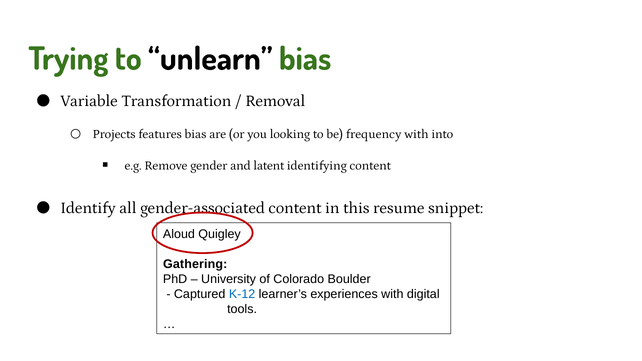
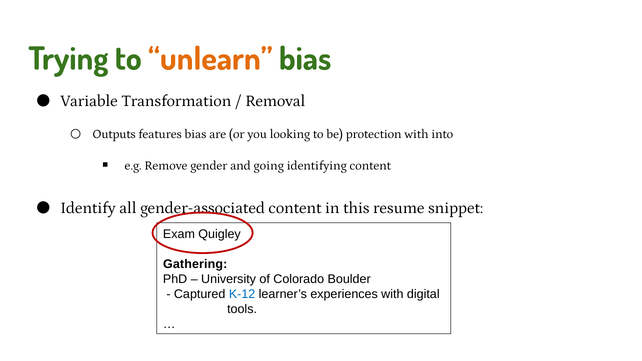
unlearn colour: black -> orange
Projects: Projects -> Outputs
frequency: frequency -> protection
latent: latent -> going
Aloud: Aloud -> Exam
